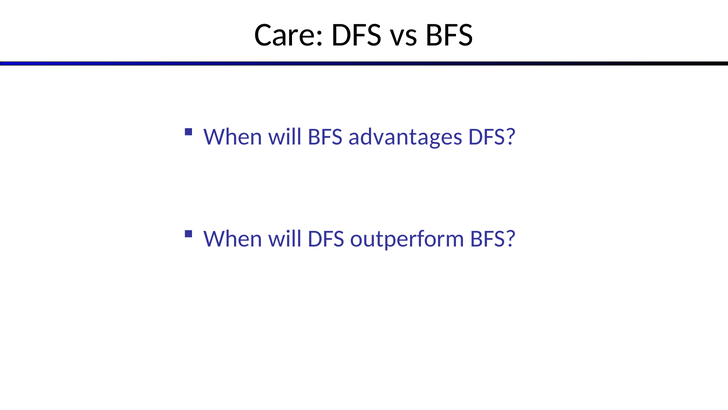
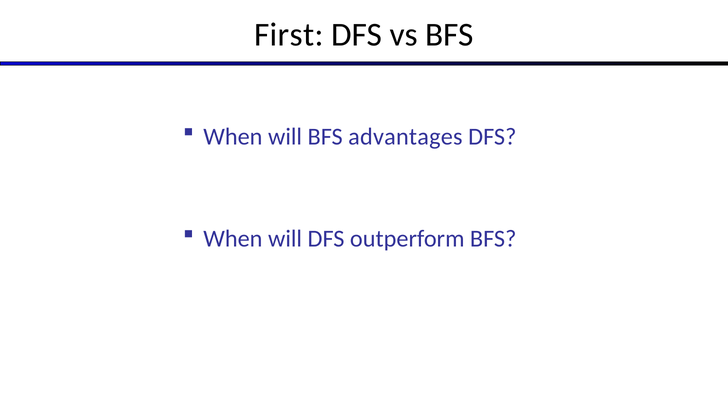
Care: Care -> First
